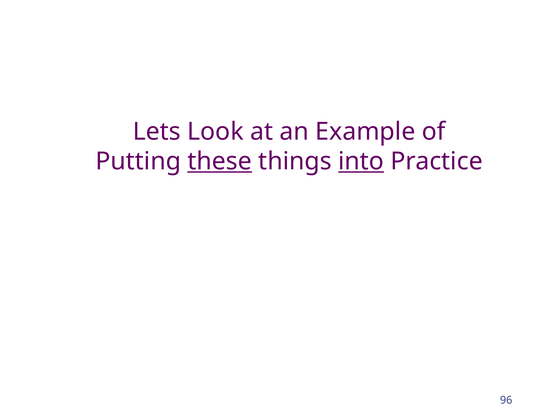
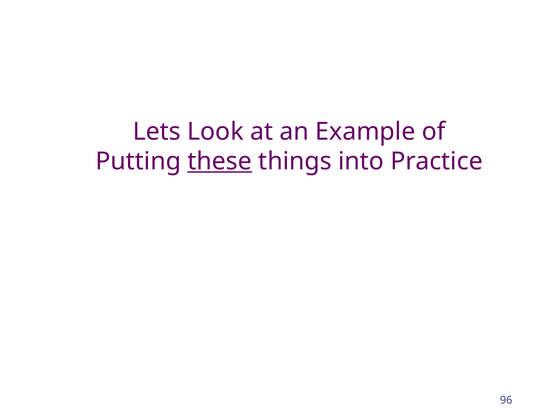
into underline: present -> none
